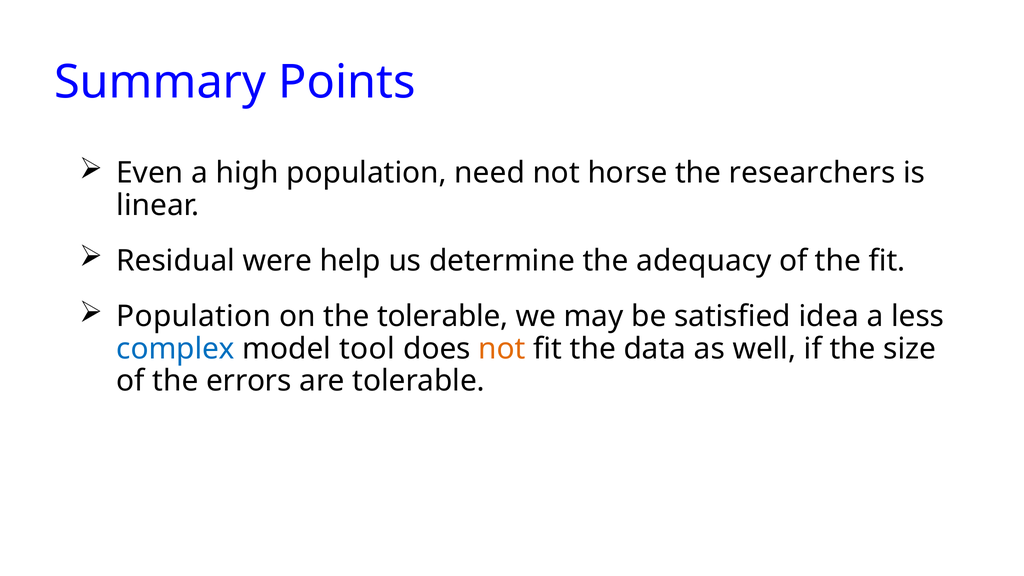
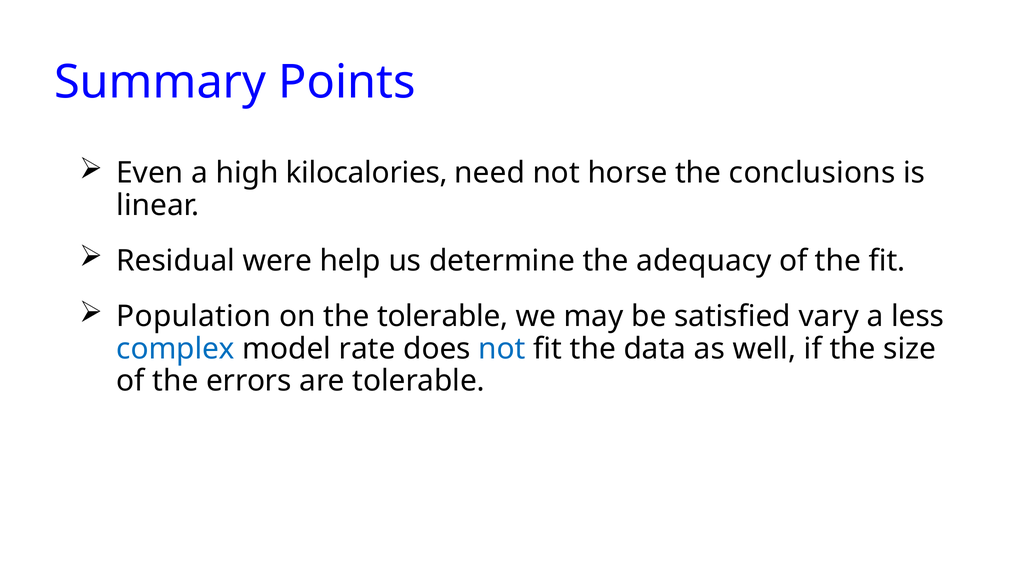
high population: population -> kilocalories
researchers: researchers -> conclusions
idea: idea -> vary
tool: tool -> rate
not at (502, 349) colour: orange -> blue
